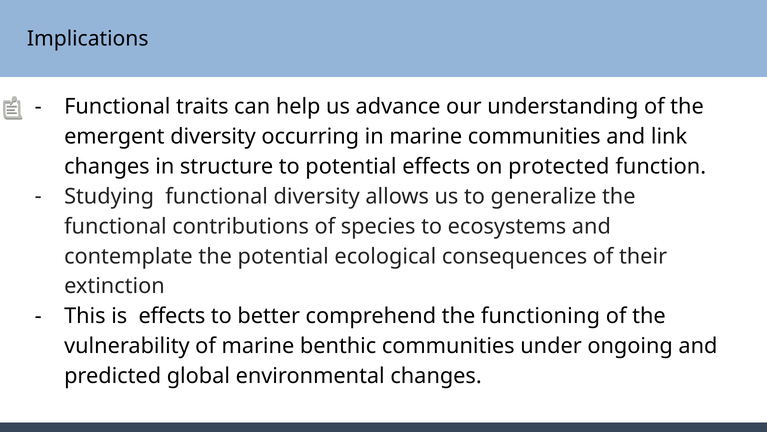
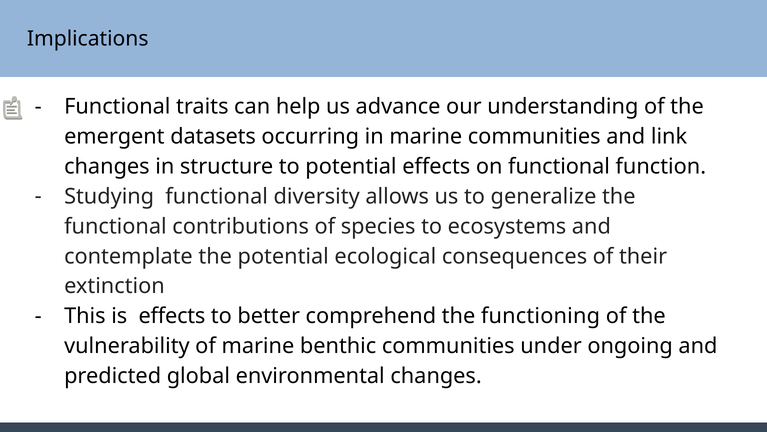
emergent diversity: diversity -> datasets
on protected: protected -> functional
